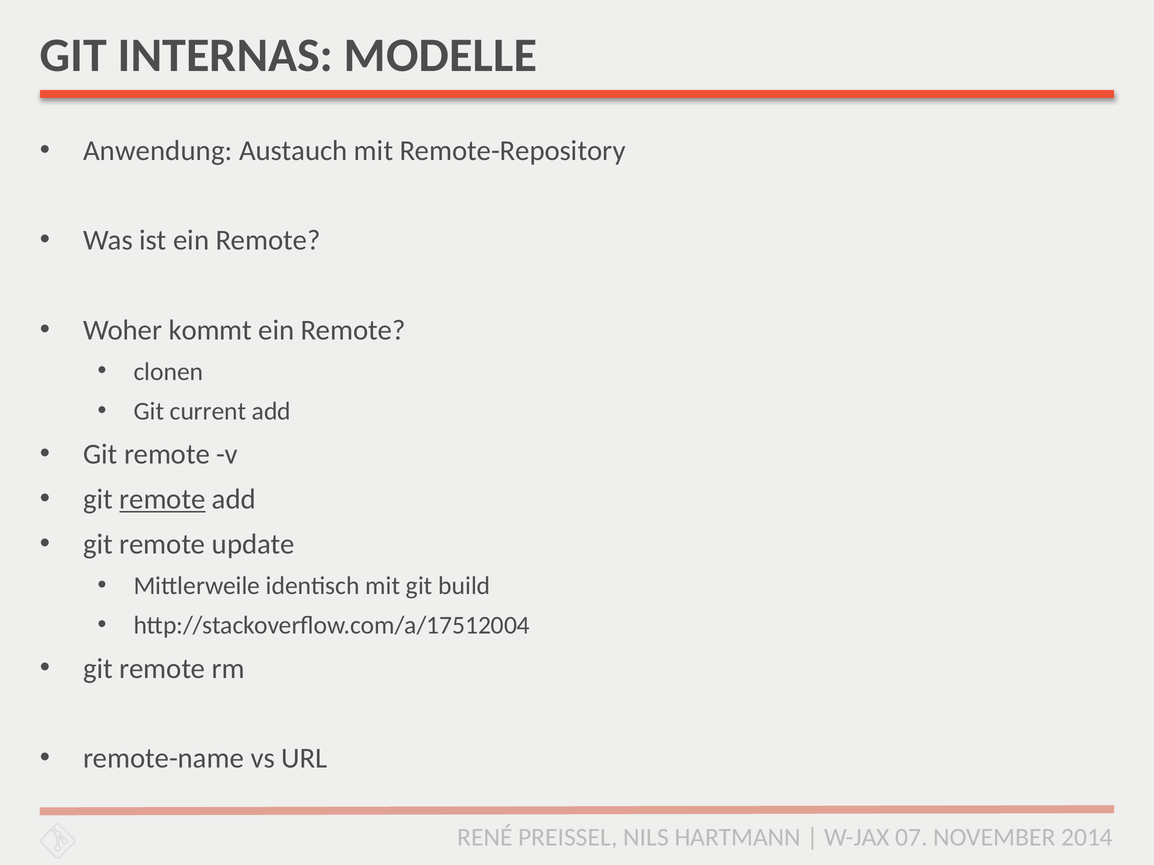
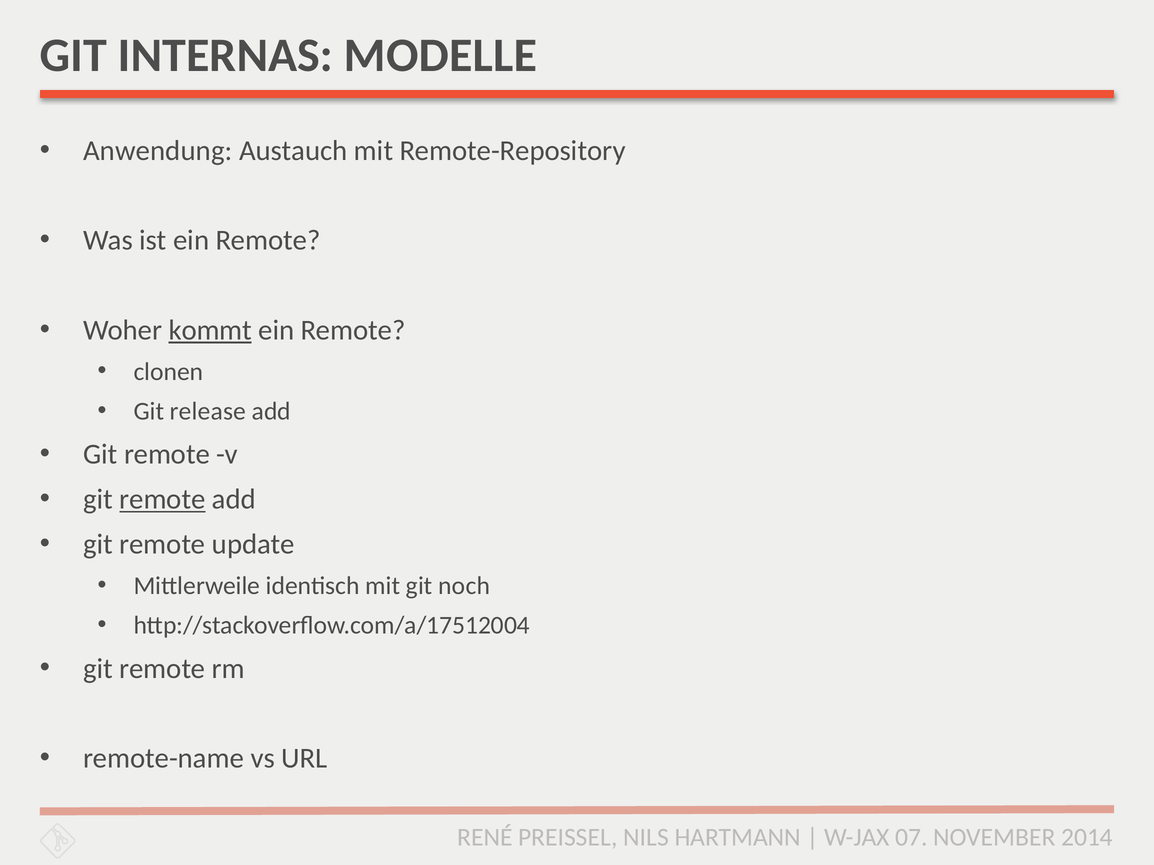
kommt underline: none -> present
current: current -> release
build: build -> noch
